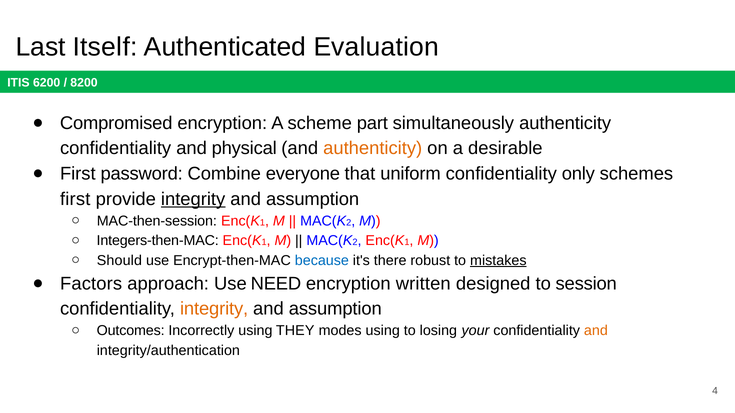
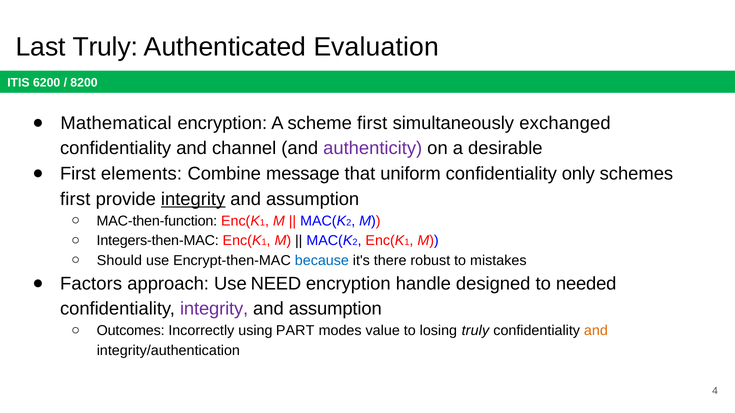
Last Itself: Itself -> Truly
Compromised: Compromised -> Mathematical
scheme part: part -> first
simultaneously authenticity: authenticity -> exchanged
physical: physical -> channel
authenticity at (373, 149) colour: orange -> purple
password: password -> elements
everyone: everyone -> message
MAC-then-session: MAC-then-session -> MAC-then-function
mistakes underline: present -> none
written: written -> handle
session: session -> needed
integrity at (214, 309) colour: orange -> purple
THEY: THEY -> PART
modes using: using -> value
losing your: your -> truly
